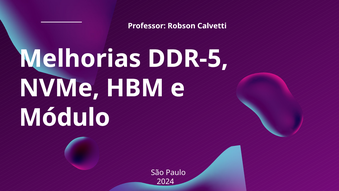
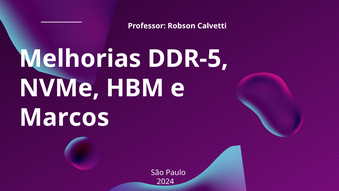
Módulo: Módulo -> Marcos
